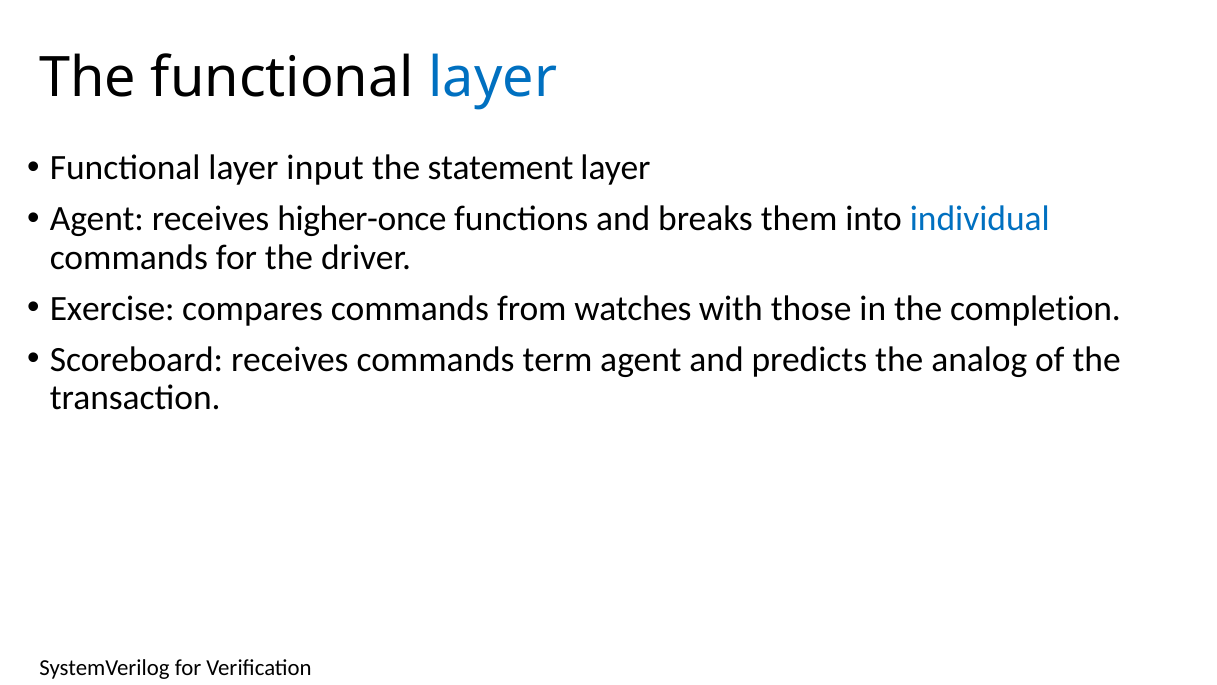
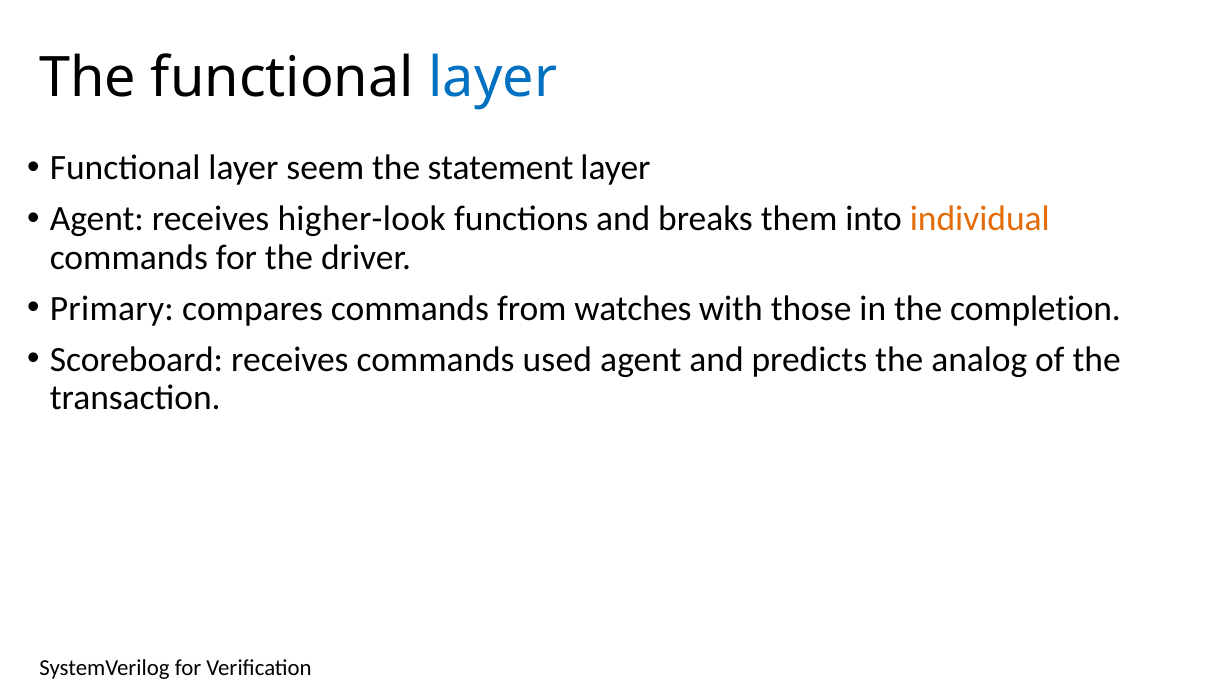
input: input -> seem
higher-once: higher-once -> higher-look
individual colour: blue -> orange
Exercise: Exercise -> Primary
term: term -> used
